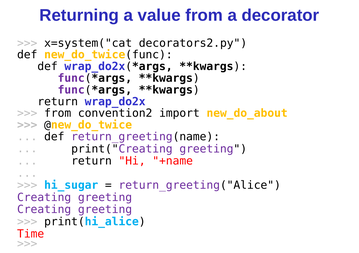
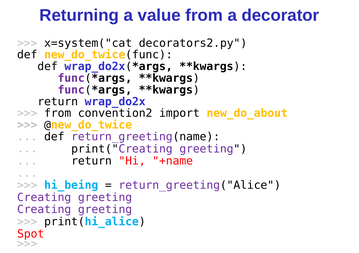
hi_sugar: hi_sugar -> hi_being
Time: Time -> Spot
